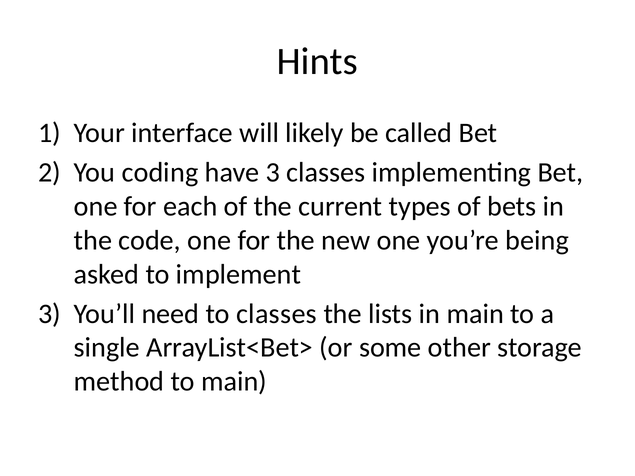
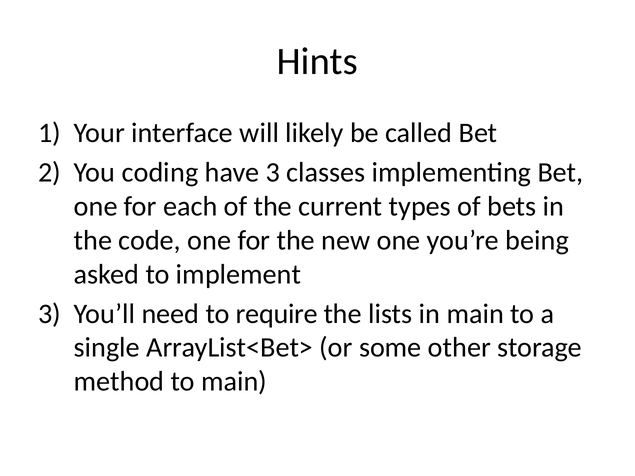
to classes: classes -> require
